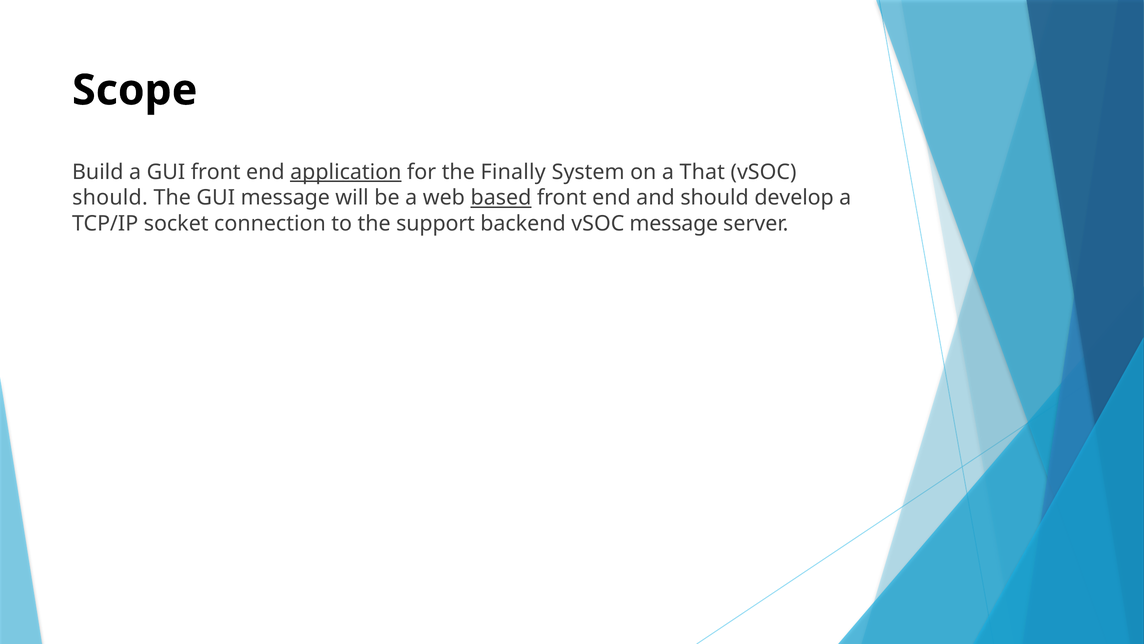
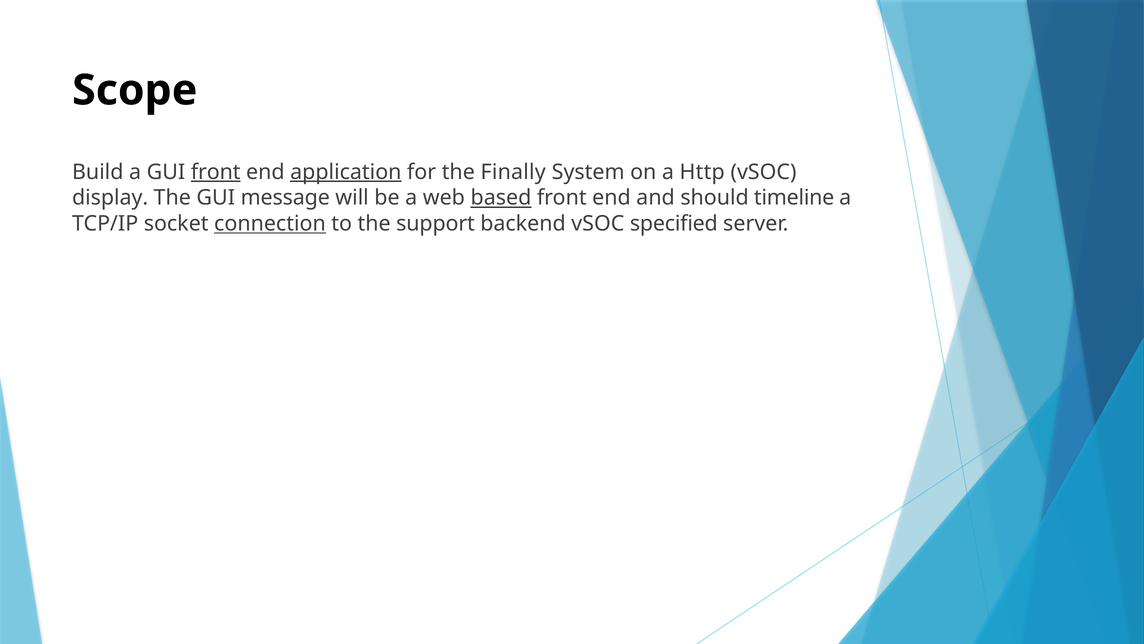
front at (216, 172) underline: none -> present
That: That -> Http
should at (110, 198): should -> display
develop: develop -> timeline
connection underline: none -> present
vSOC message: message -> specified
